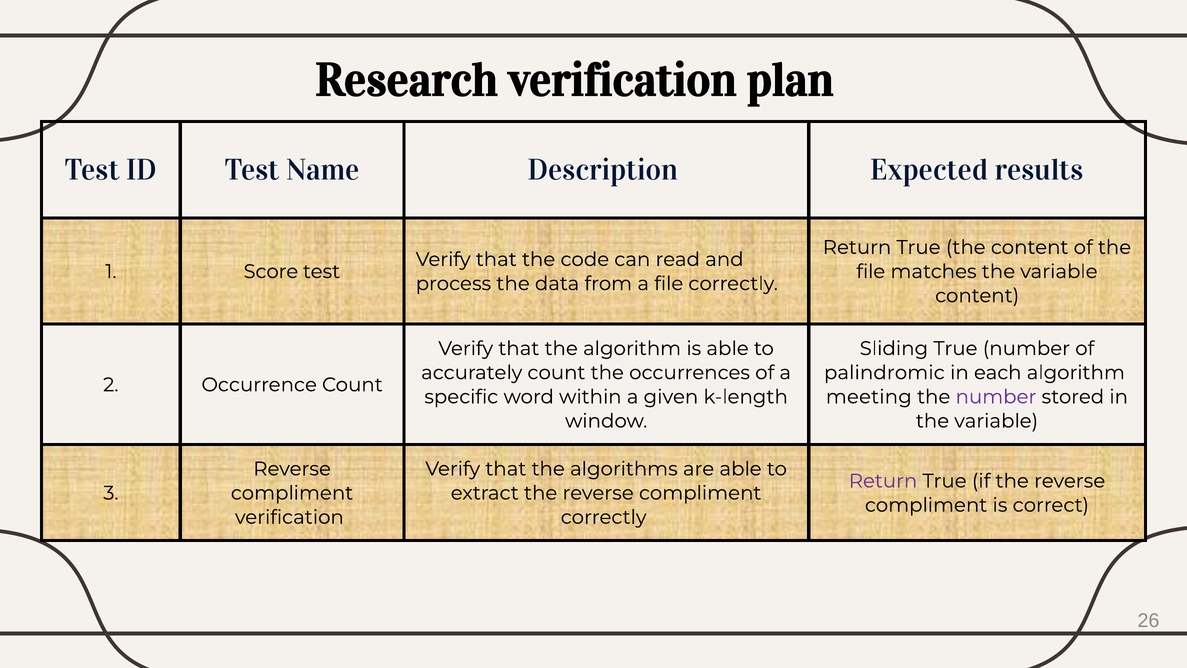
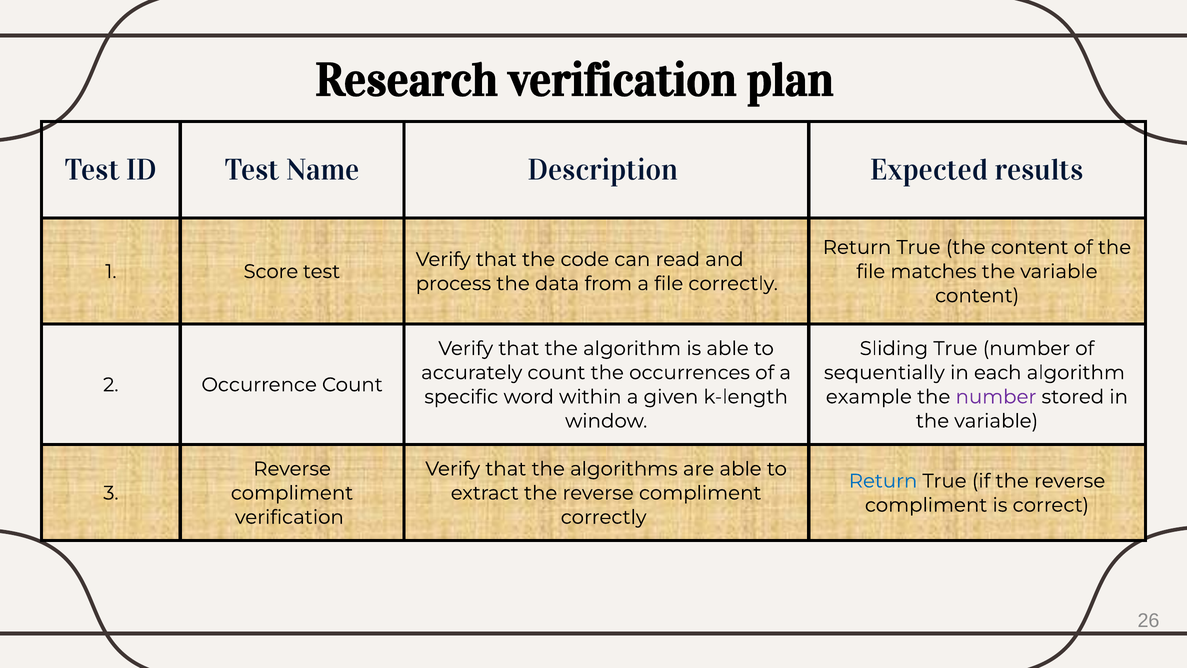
palindromic: palindromic -> sequentially
meeting: meeting -> example
Return at (883, 481) colour: purple -> blue
